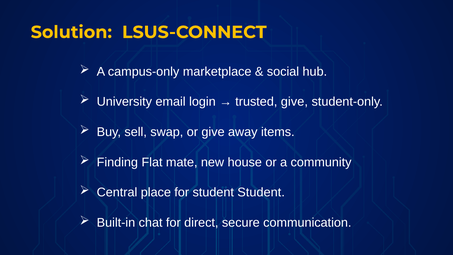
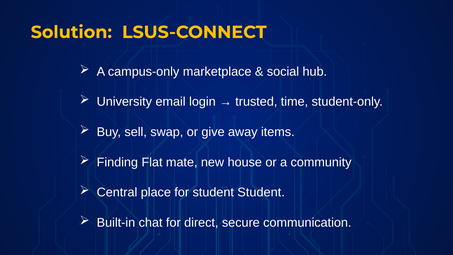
trusted give: give -> time
